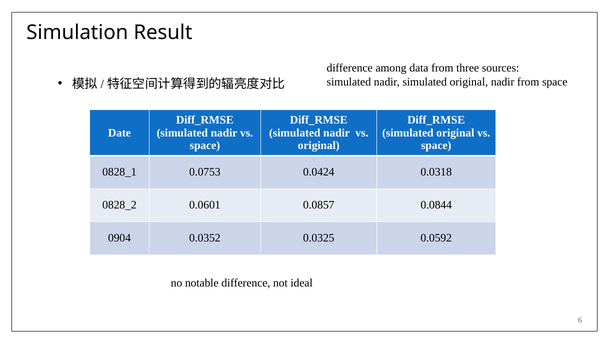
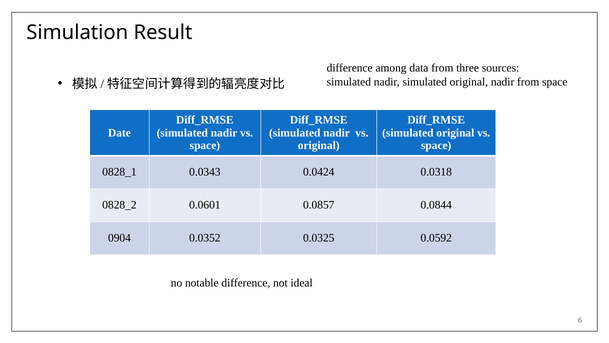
0.0753: 0.0753 -> 0.0343
